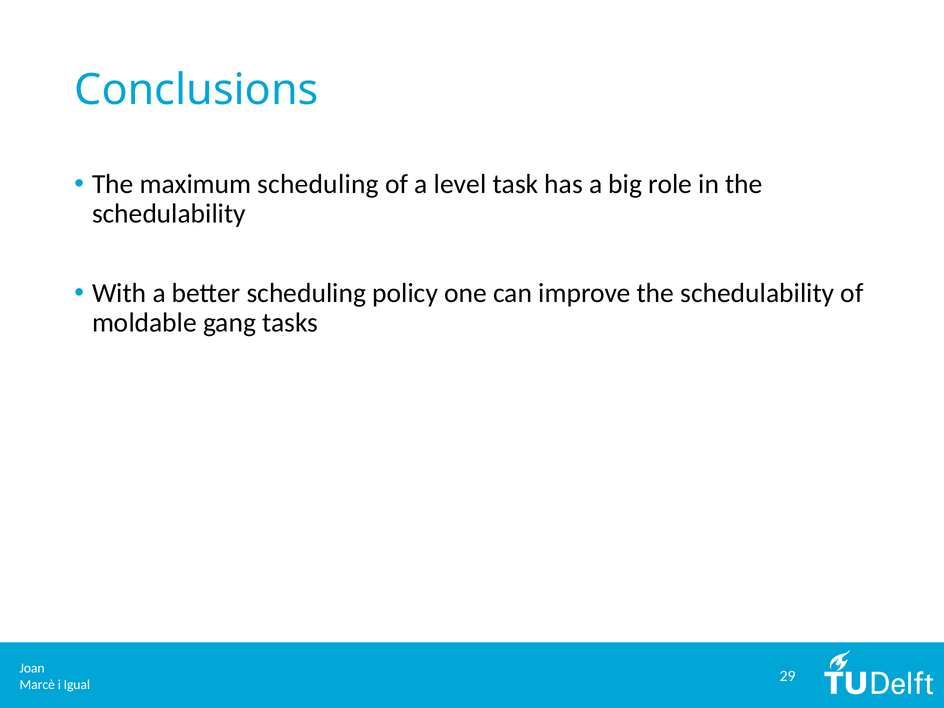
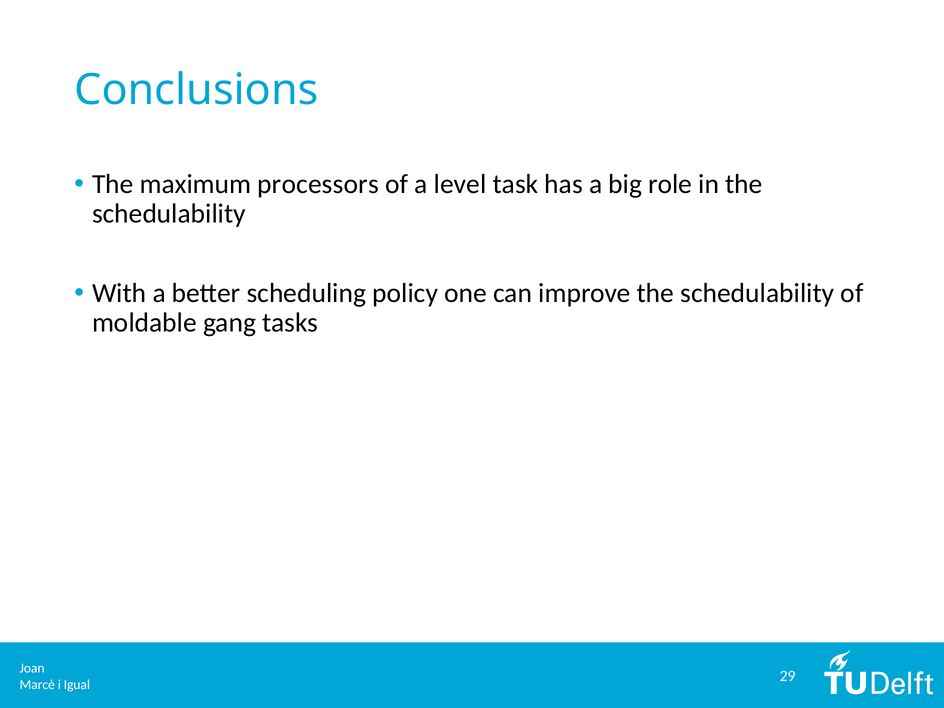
maximum scheduling: scheduling -> processors
